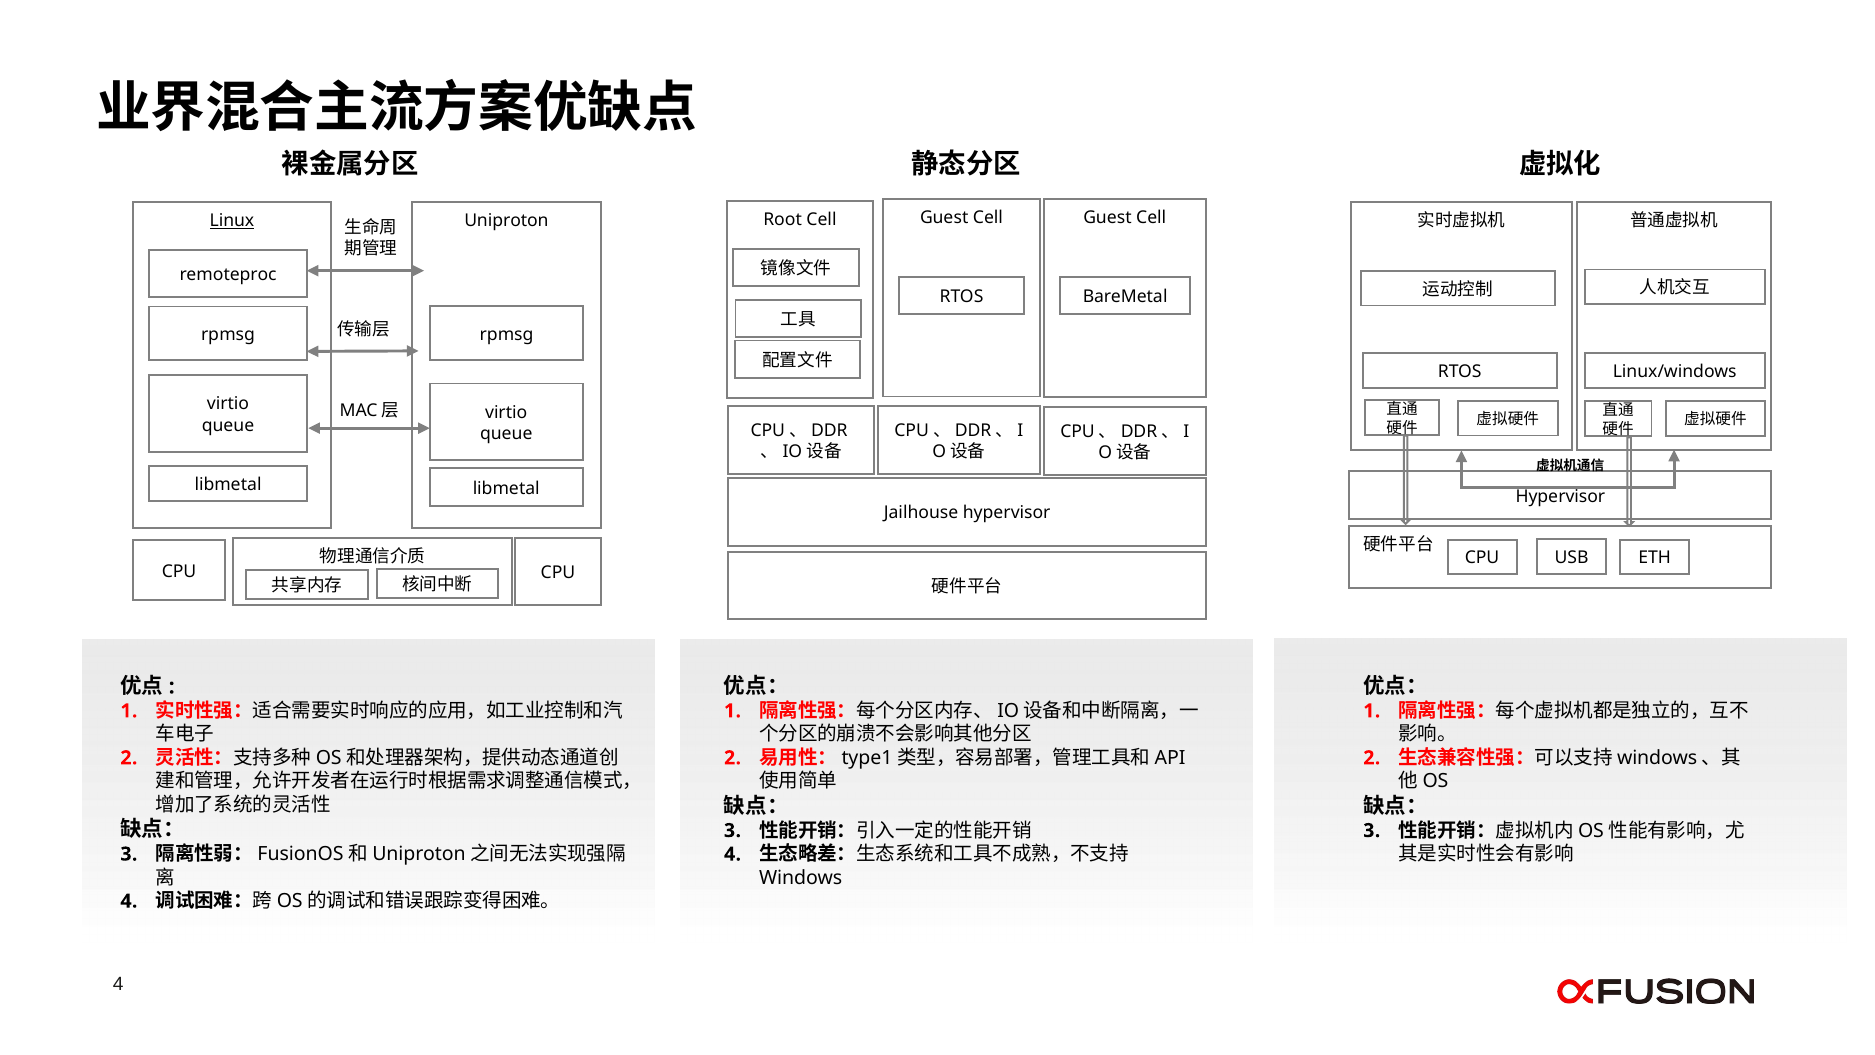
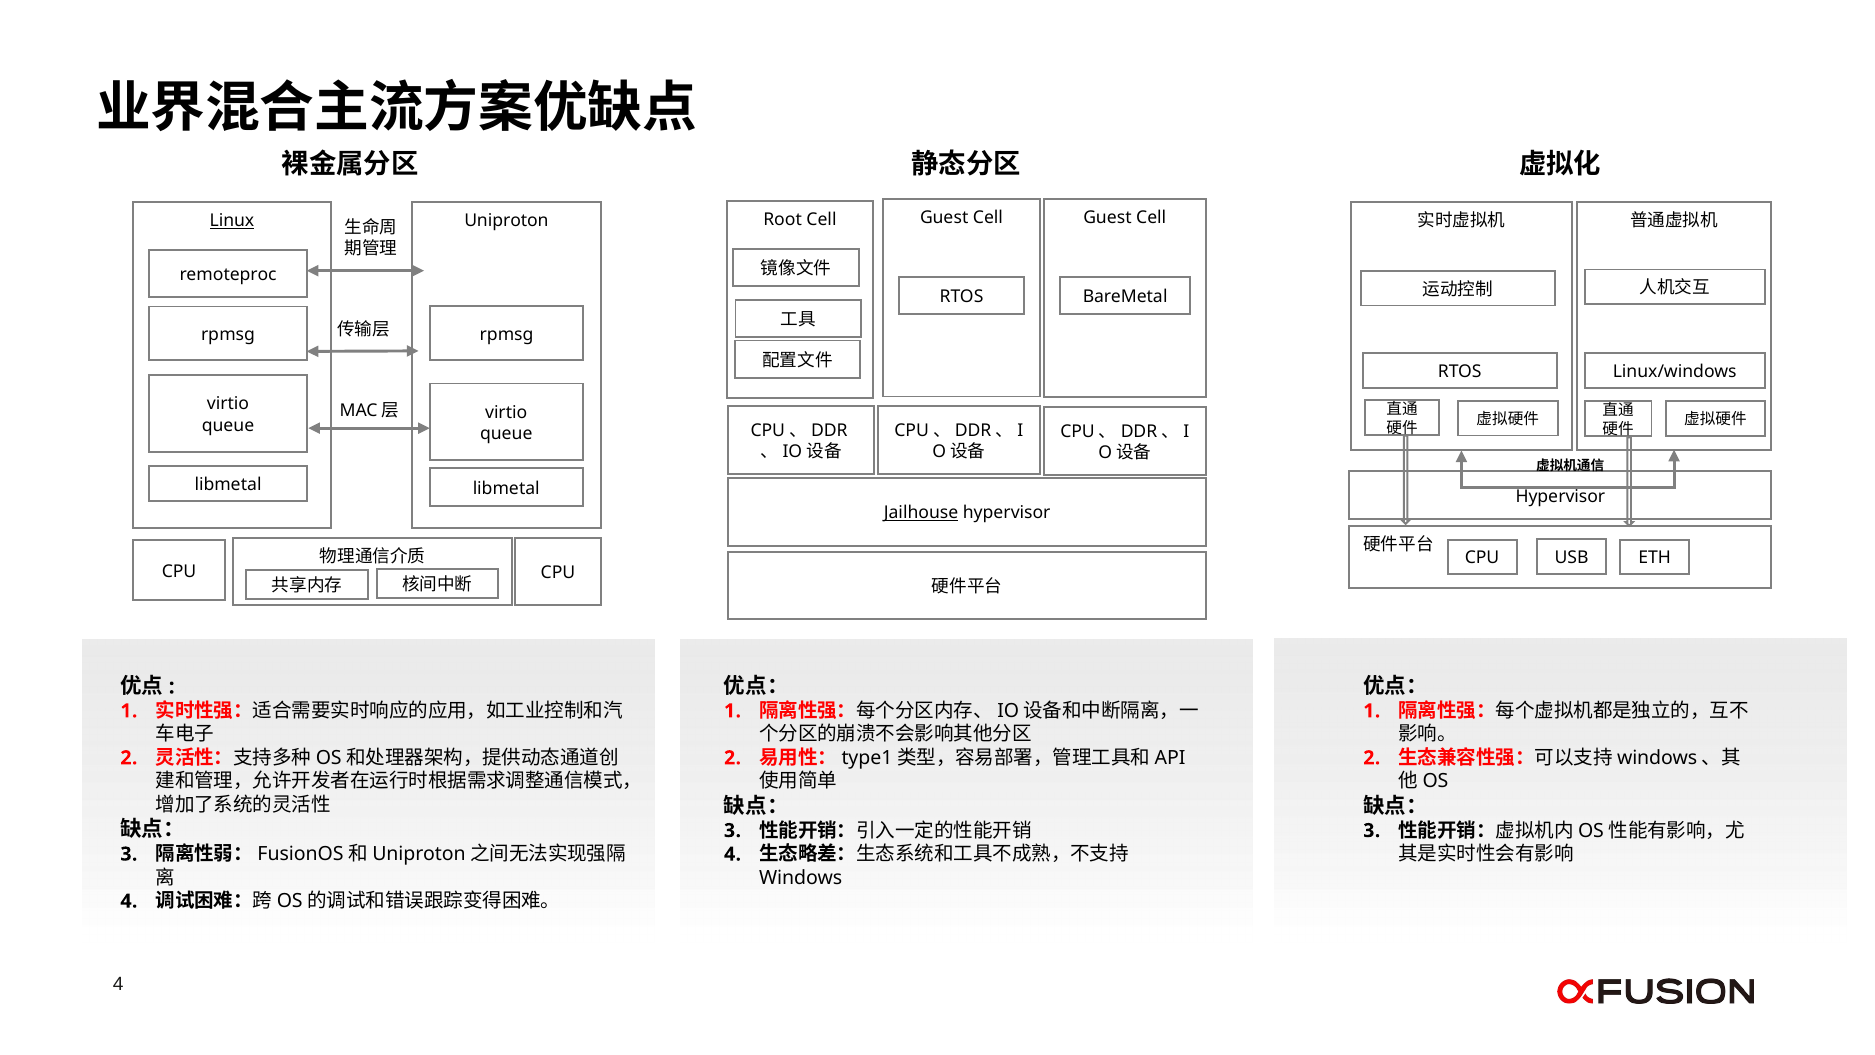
Jailhouse underline: none -> present
